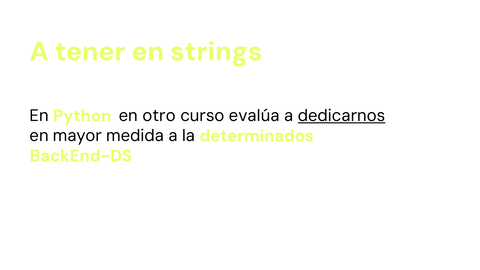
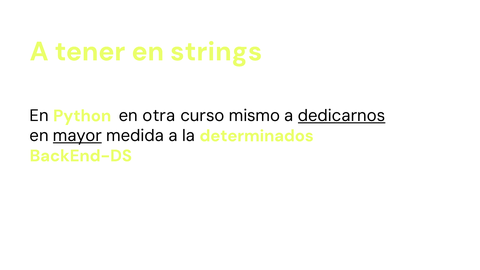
otro: otro -> otra
evalúa: evalúa -> mismo
mayor underline: none -> present
